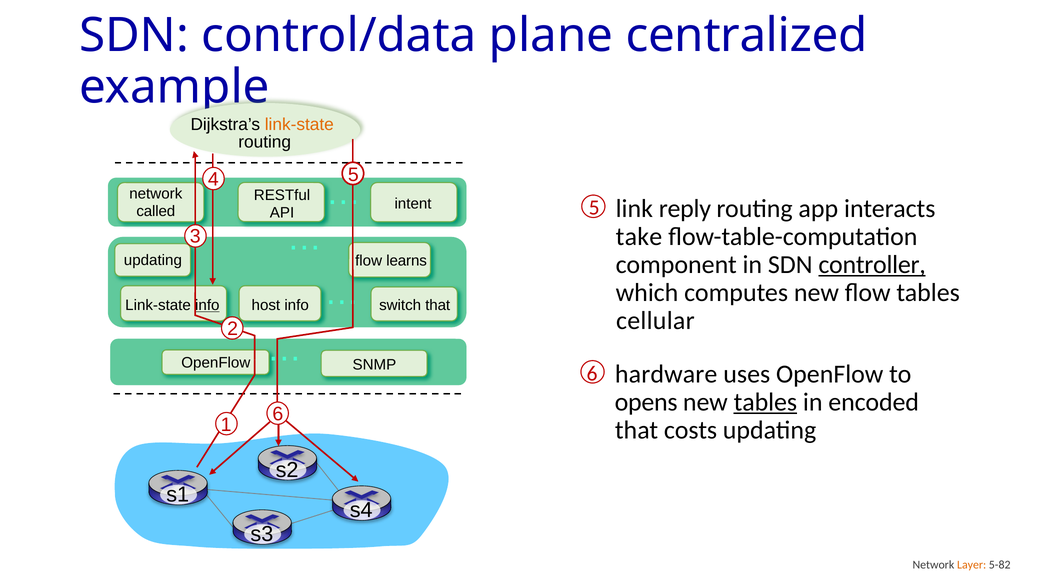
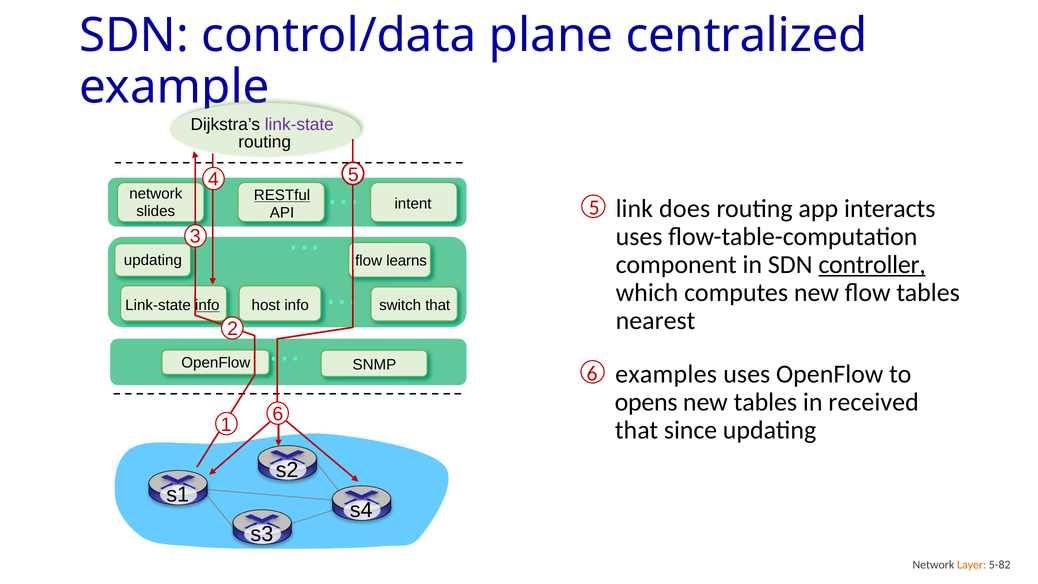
link-state at (299, 125) colour: orange -> purple
RESTful underline: none -> present
reply: reply -> does
called: called -> slides
take at (639, 237): take -> uses
cellular: cellular -> nearest
hardware: hardware -> examples
tables at (765, 402) underline: present -> none
encoded: encoded -> received
costs: costs -> since
